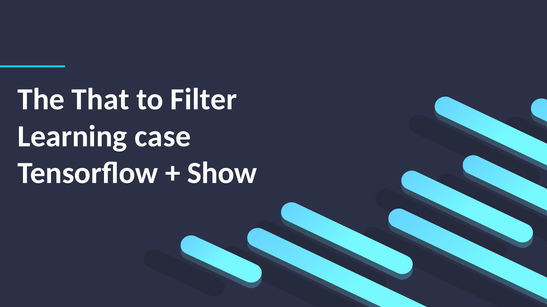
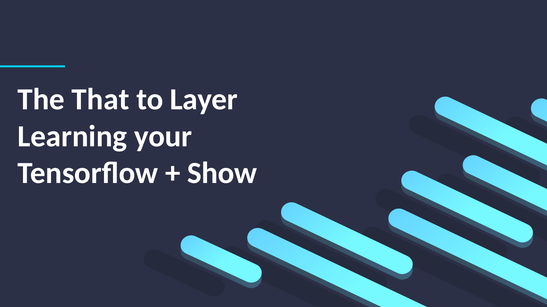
Filter: Filter -> Layer
case: case -> your
